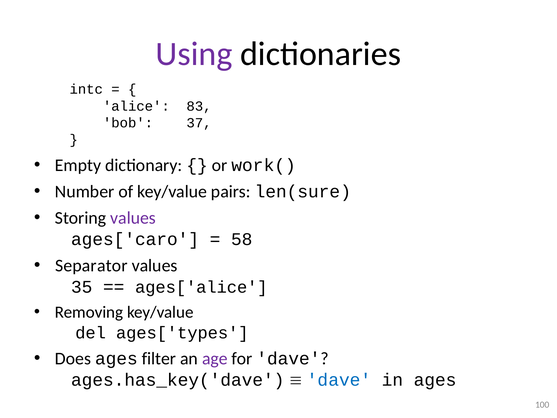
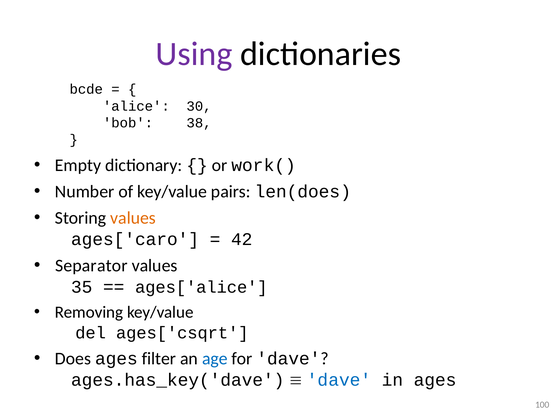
intc: intc -> bcde
83: 83 -> 30
37: 37 -> 38
len(sure: len(sure -> len(does
values at (133, 218) colour: purple -> orange
58: 58 -> 42
ages['types: ages['types -> ages['csqrt
age colour: purple -> blue
